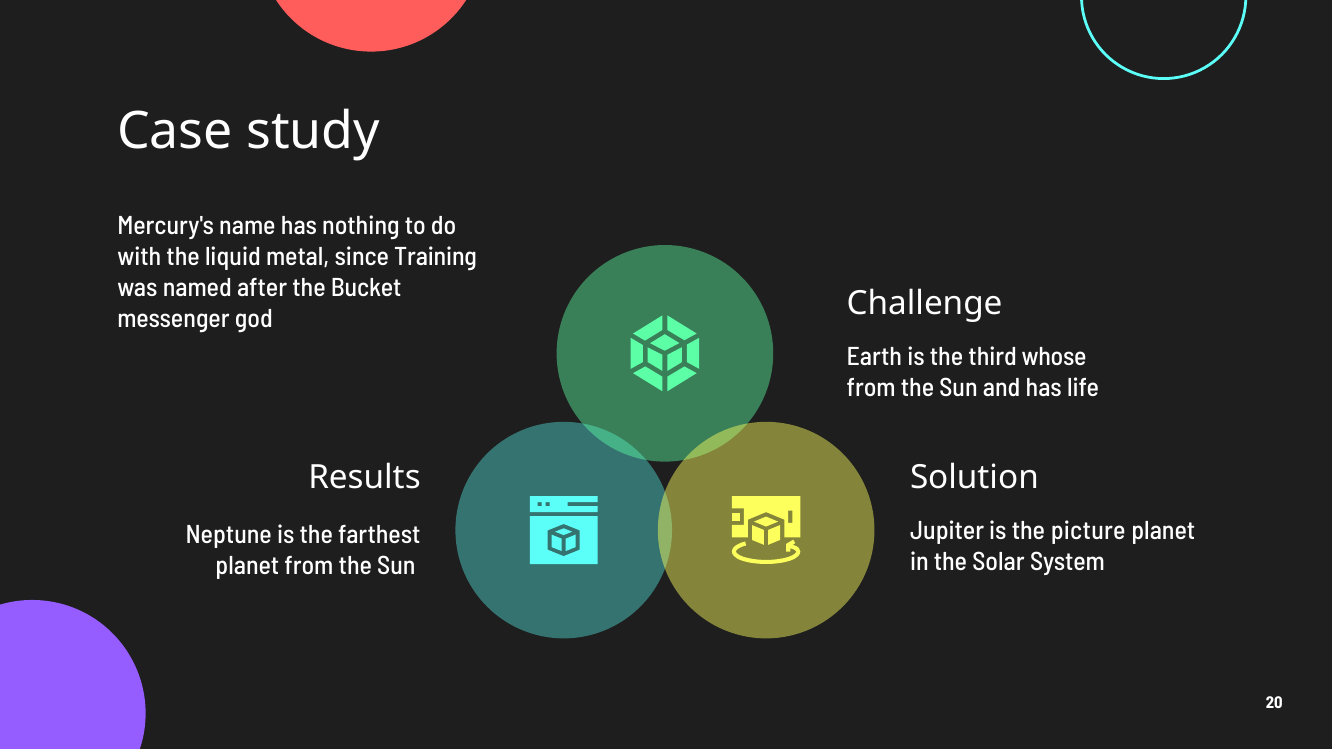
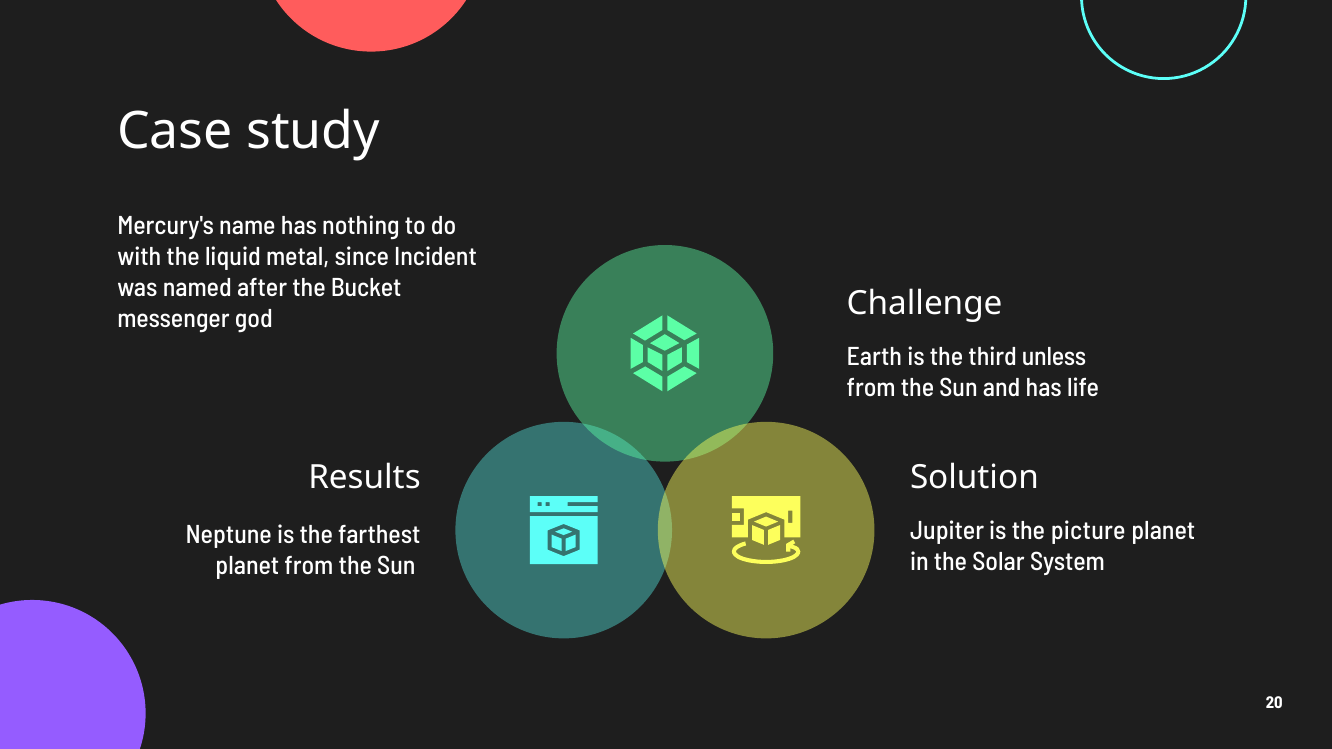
Training: Training -> Incident
whose: whose -> unless
